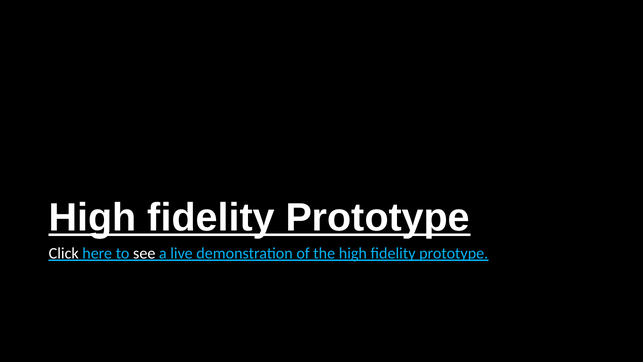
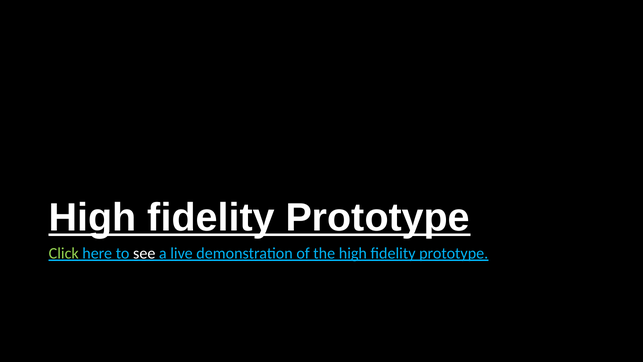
Click colour: white -> light green
